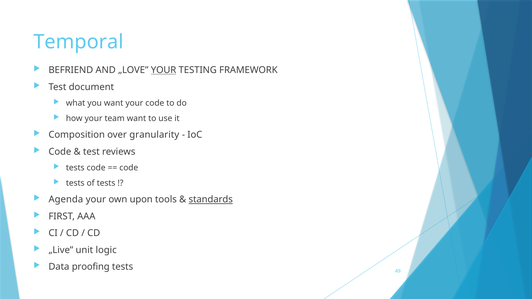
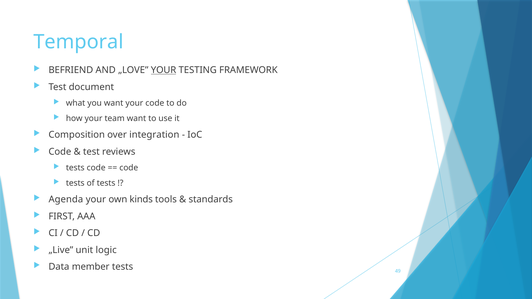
granularity: granularity -> integration
upon: upon -> kinds
standards underline: present -> none
proofing: proofing -> member
